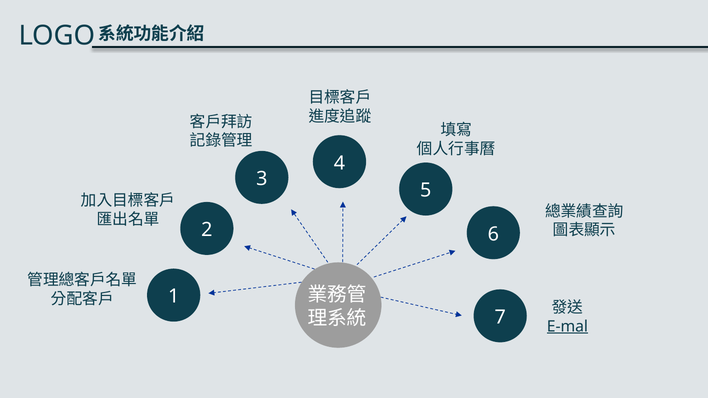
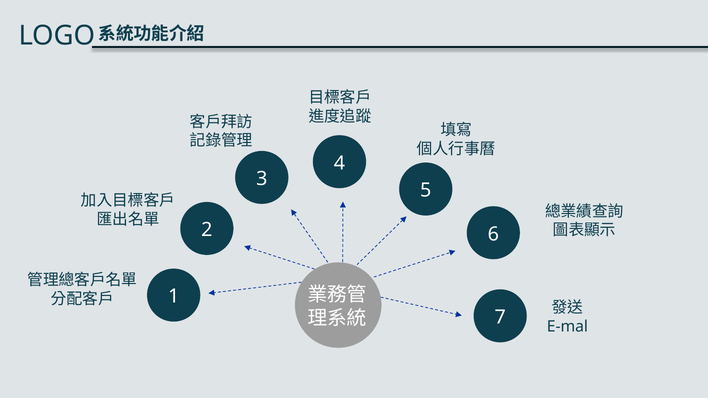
E-mal underline: present -> none
